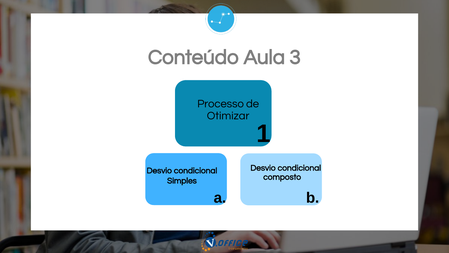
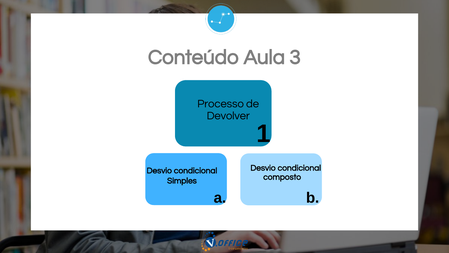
Otimizar: Otimizar -> Devolver
